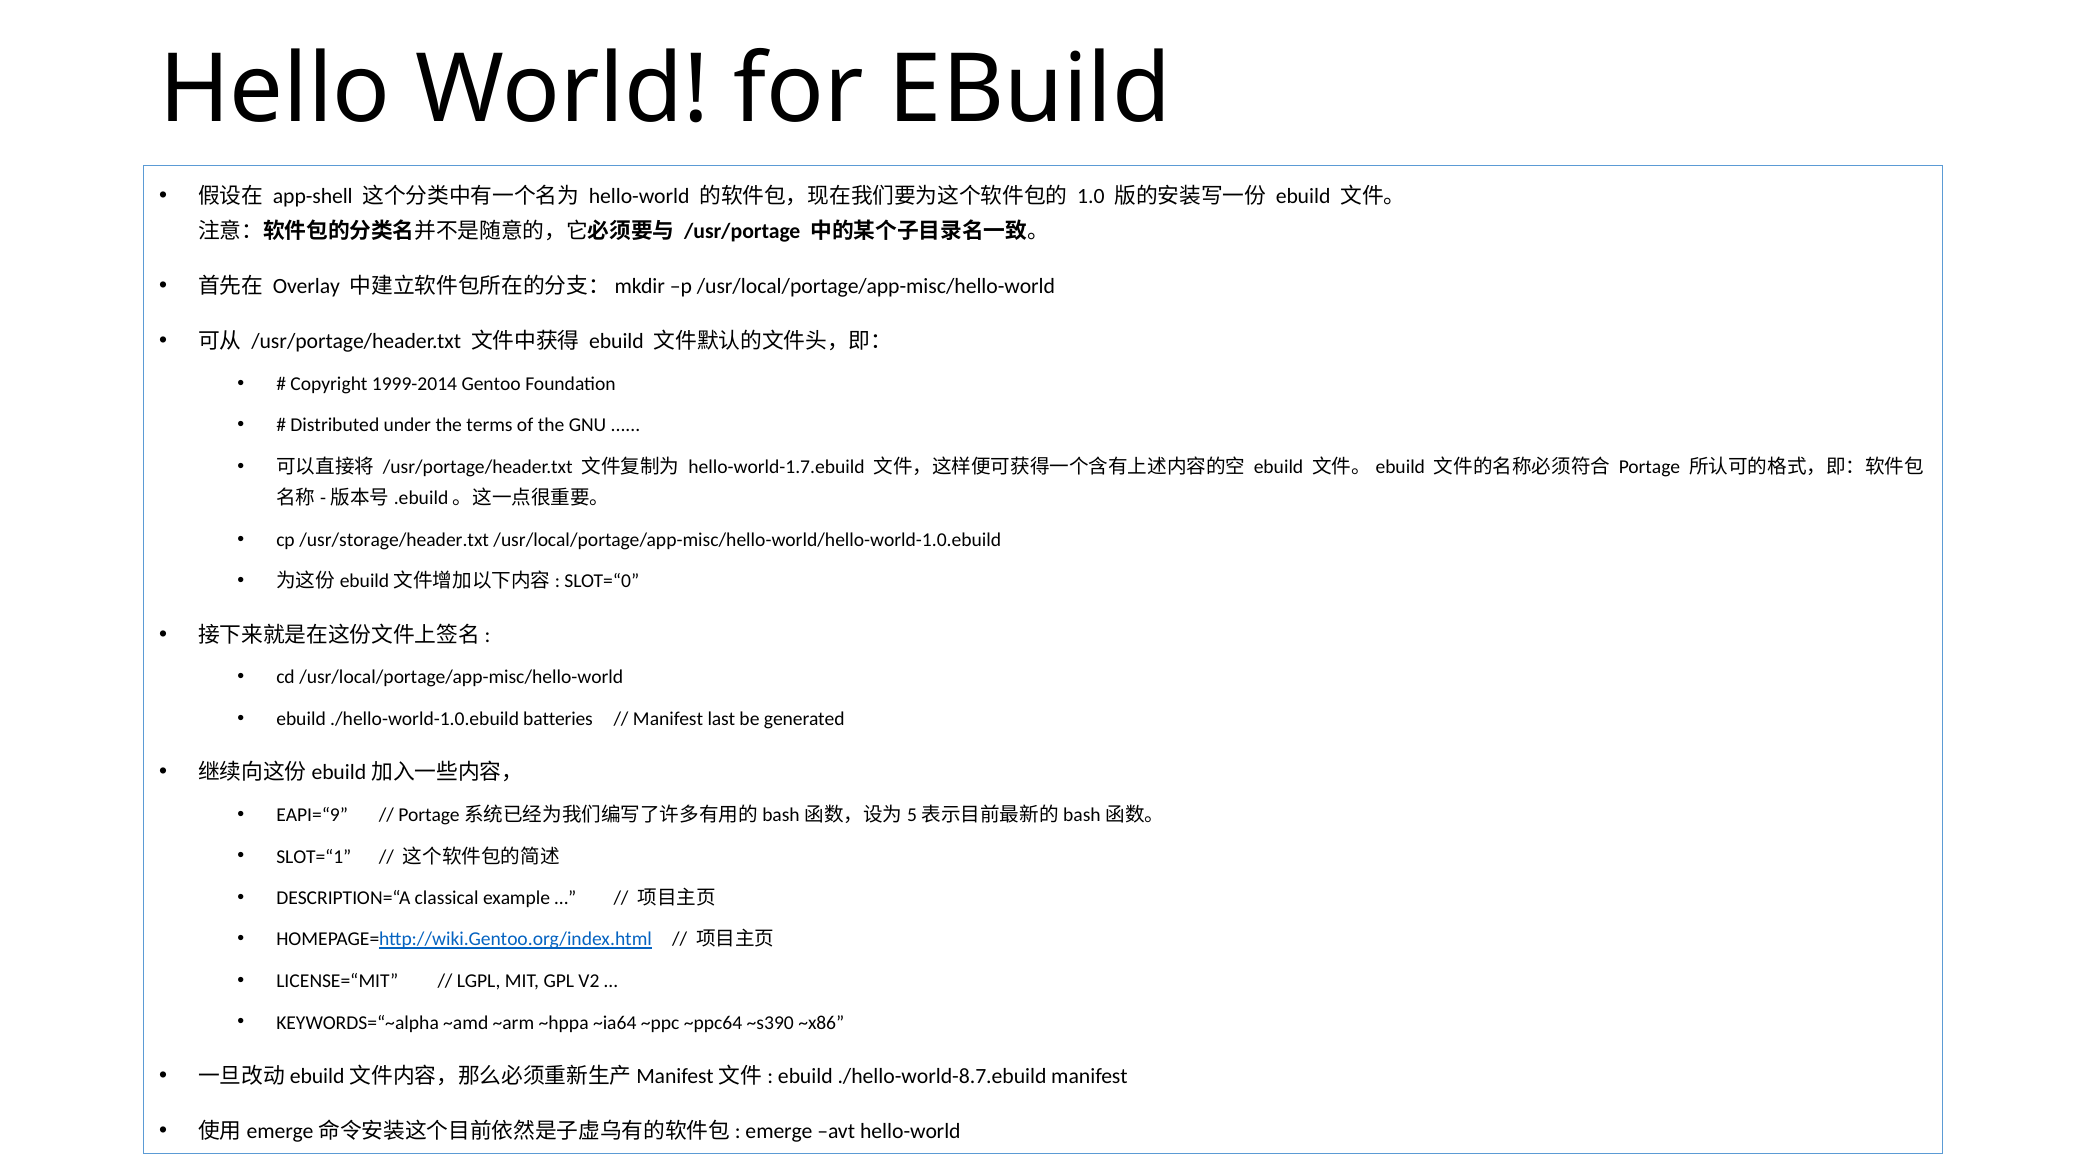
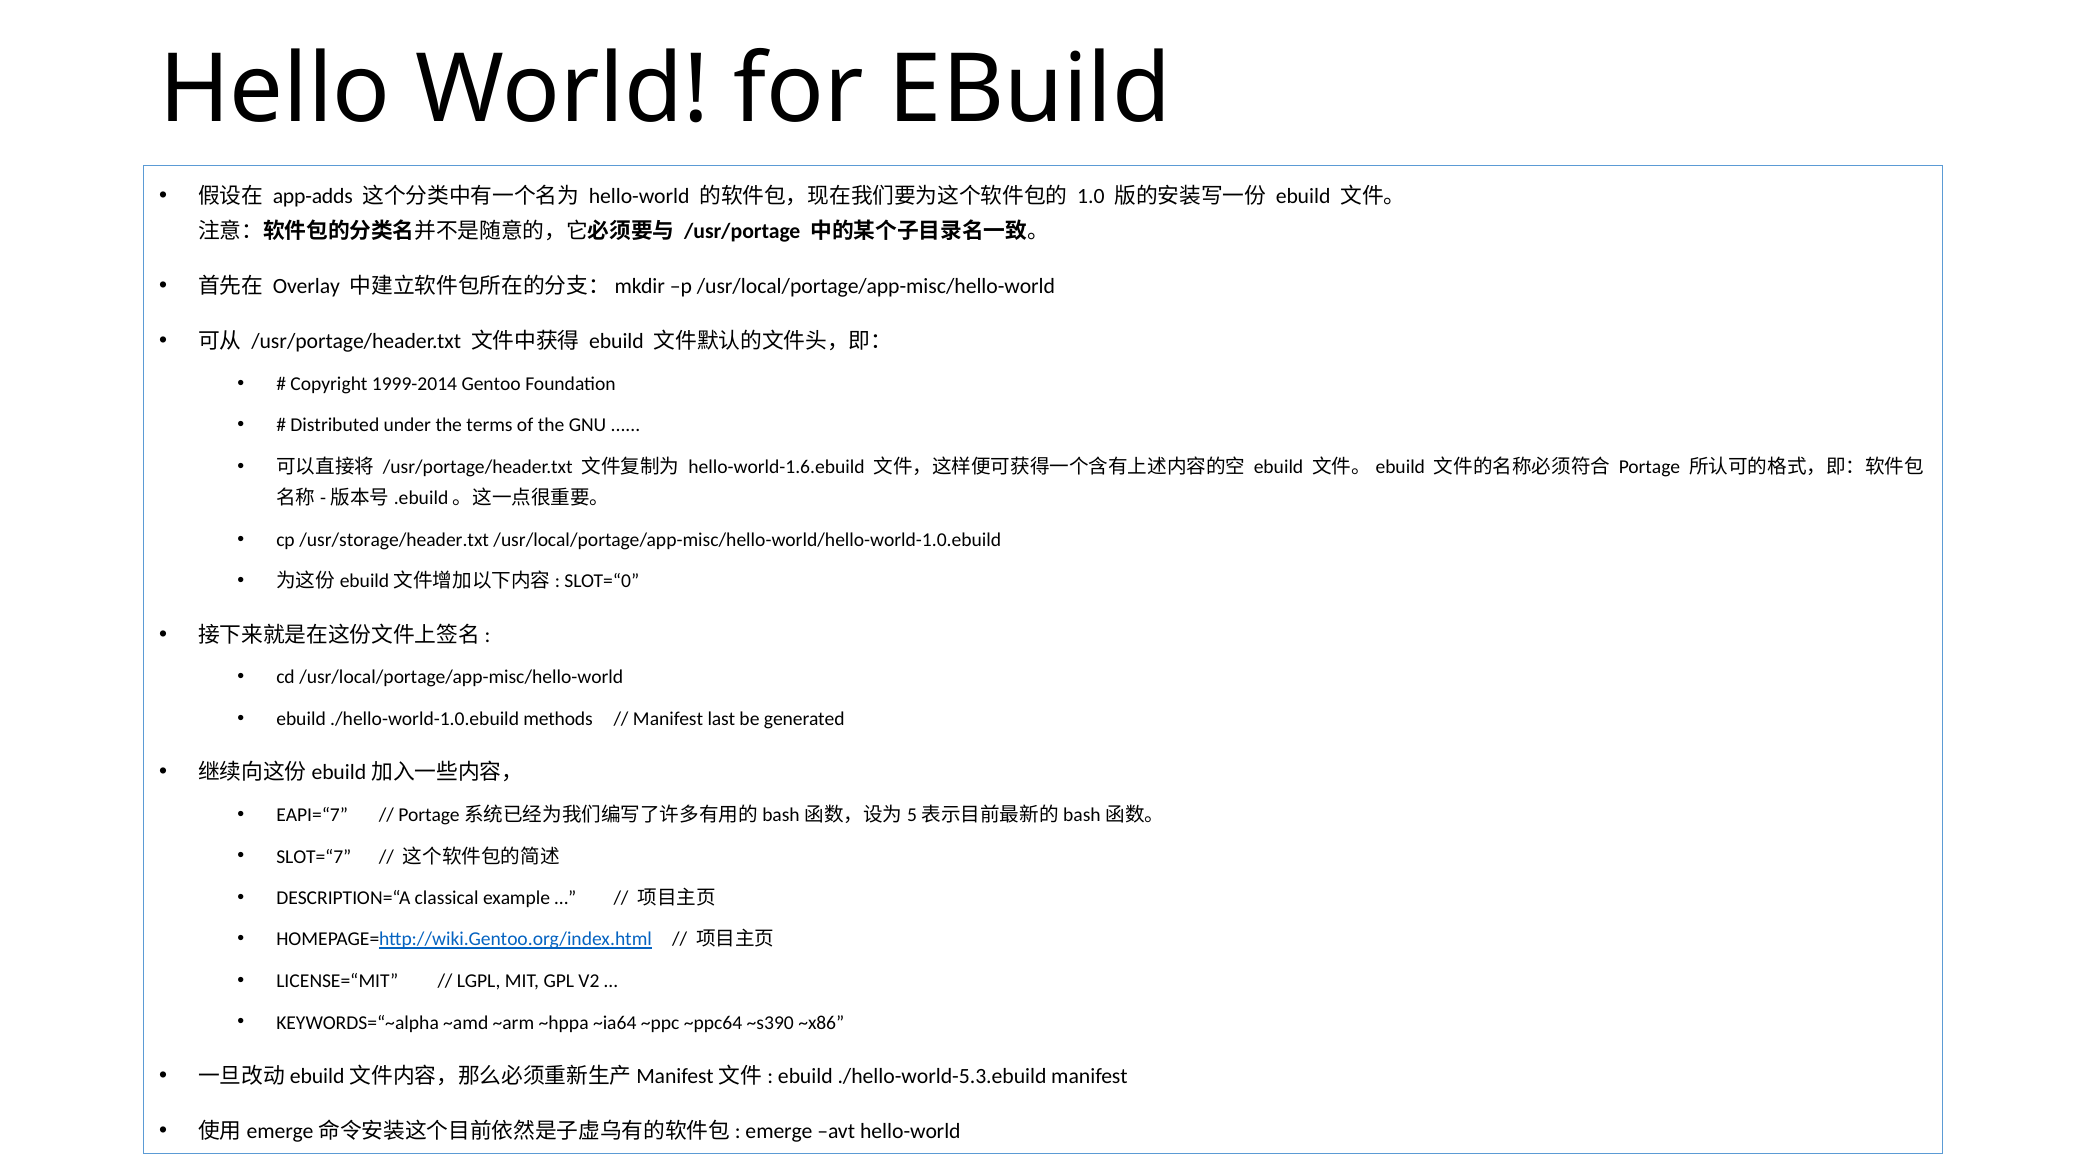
app-shell: app-shell -> app-adds
hello-world-1.7.ebuild: hello-world-1.7.ebuild -> hello-world-1.6.ebuild
batteries: batteries -> methods
EAPI=“9: EAPI=“9 -> EAPI=“7
SLOT=“1: SLOT=“1 -> SLOT=“7
./hello-world-8.7.ebuild: ./hello-world-8.7.ebuild -> ./hello-world-5.3.ebuild
